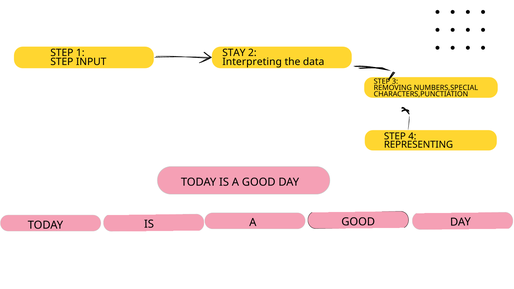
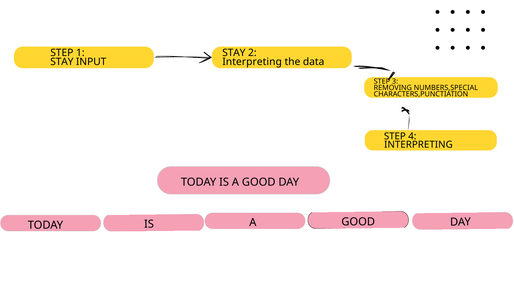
STEP at (62, 62): STEP -> STAY
REPRESENTING at (418, 145): REPRESENTING -> INTERPRETING
